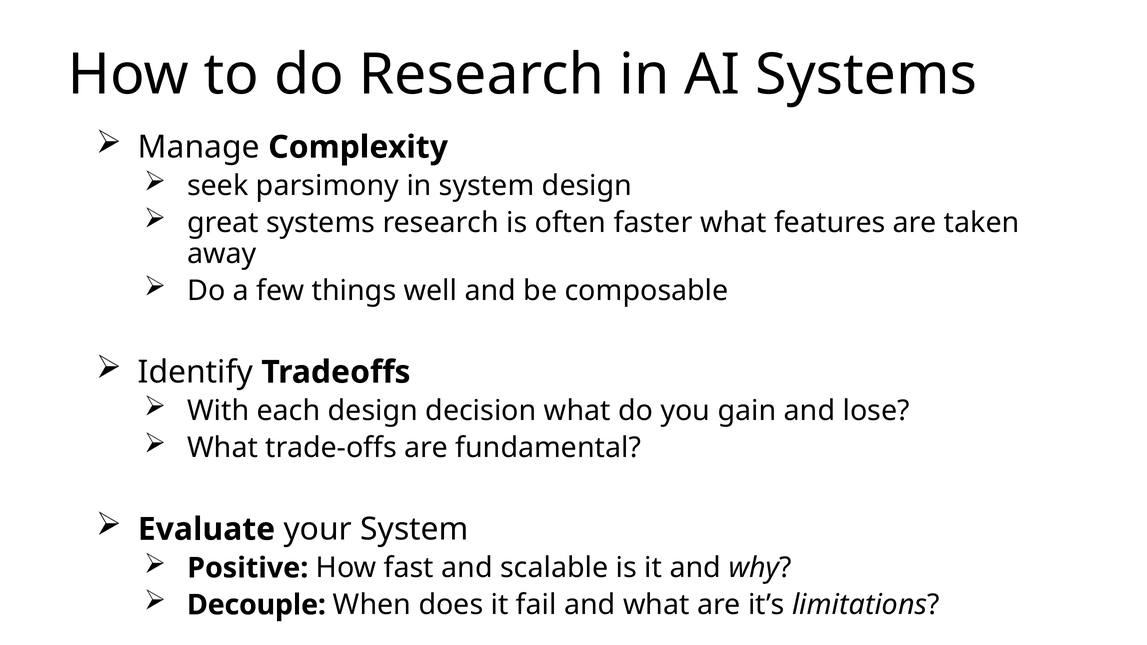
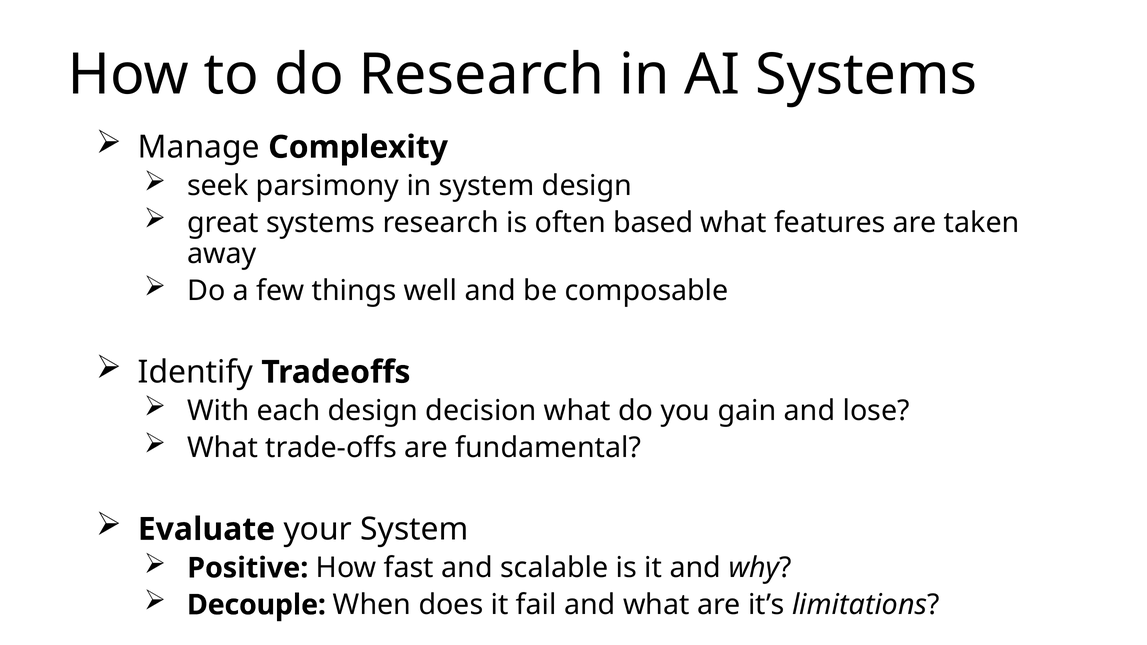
faster: faster -> based
